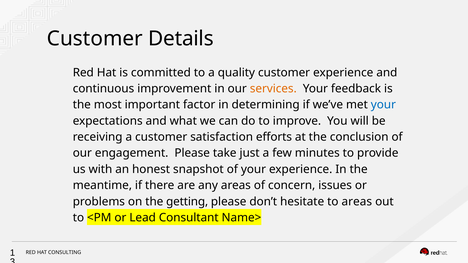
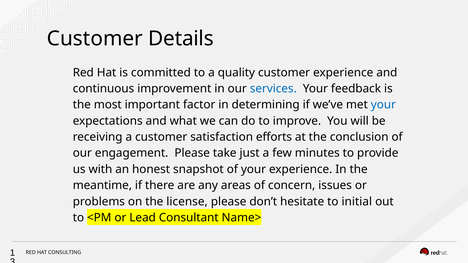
services colour: orange -> blue
getting: getting -> license
to areas: areas -> initial
